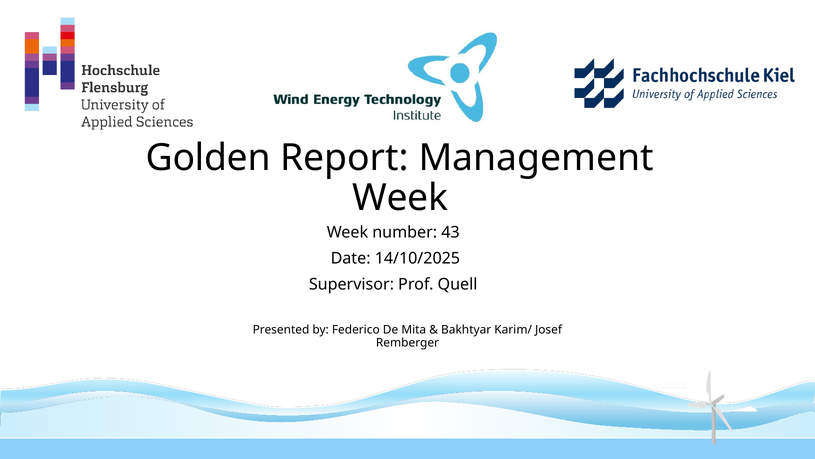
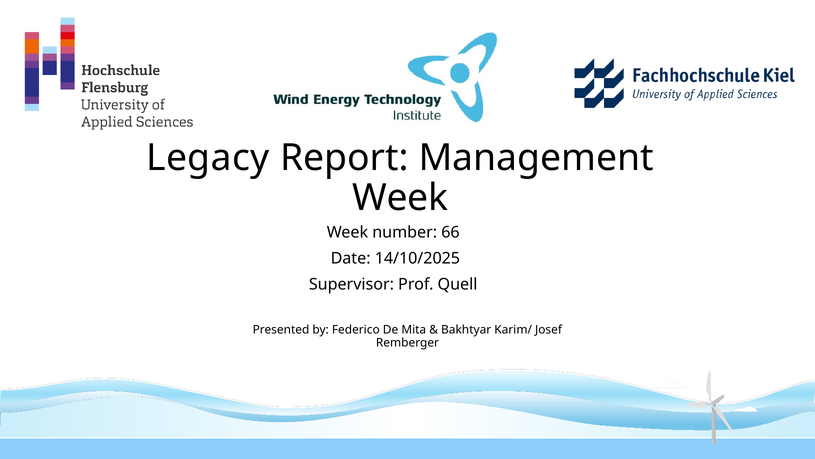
Golden: Golden -> Legacy
43: 43 -> 66
